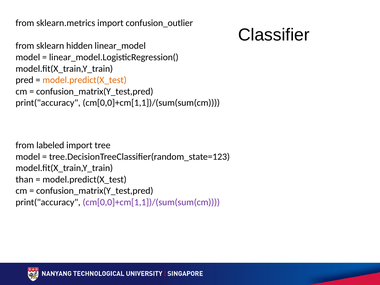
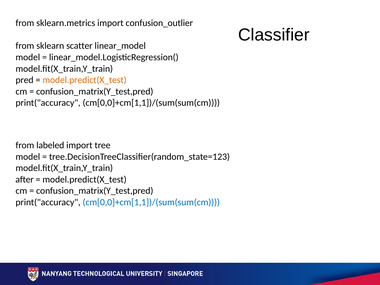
hidden: hidden -> scatter
than: than -> after
cm[0,0]+cm[1,1])/(sum(sum(cm at (151, 202) colour: purple -> blue
